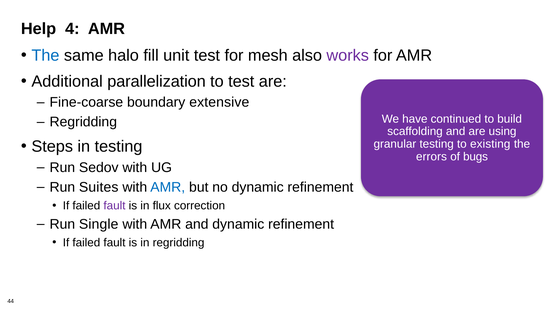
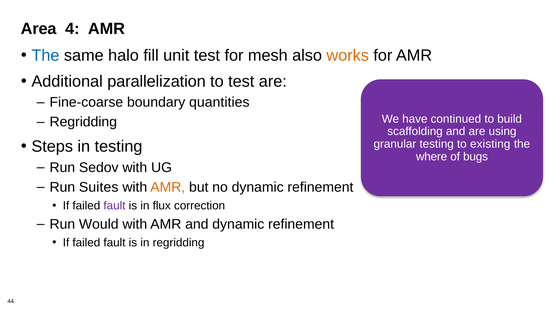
Help: Help -> Area
works colour: purple -> orange
extensive: extensive -> quantities
errors: errors -> where
AMR at (168, 187) colour: blue -> orange
Single: Single -> Would
